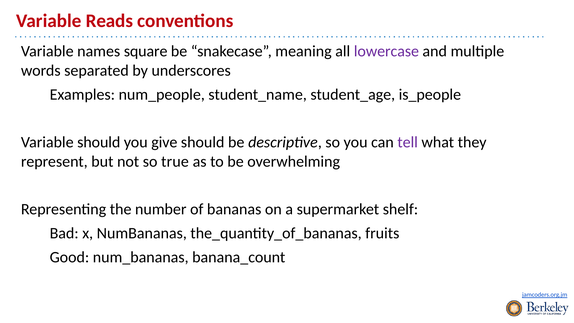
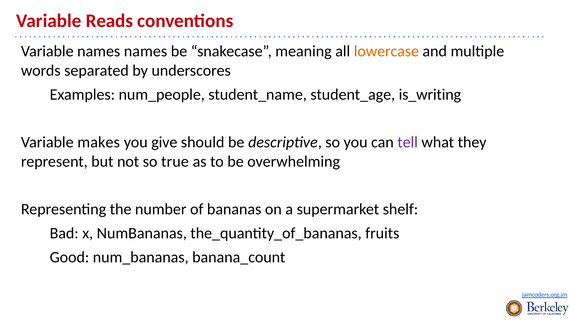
names square: square -> names
lowercase colour: purple -> orange
is_people: is_people -> is_writing
Variable should: should -> makes
